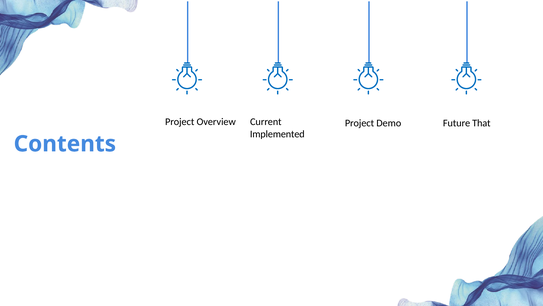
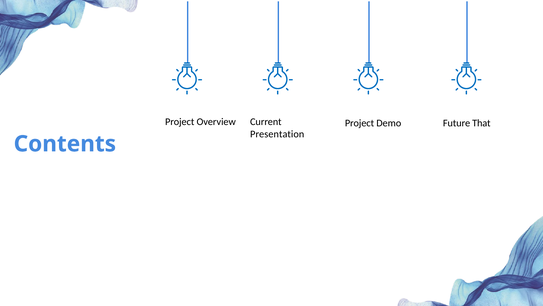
Implemented: Implemented -> Presentation
